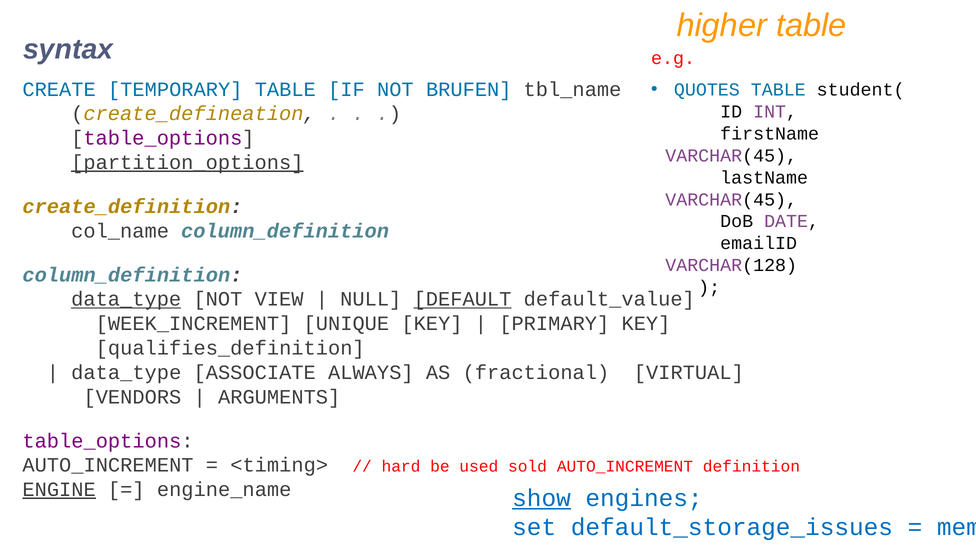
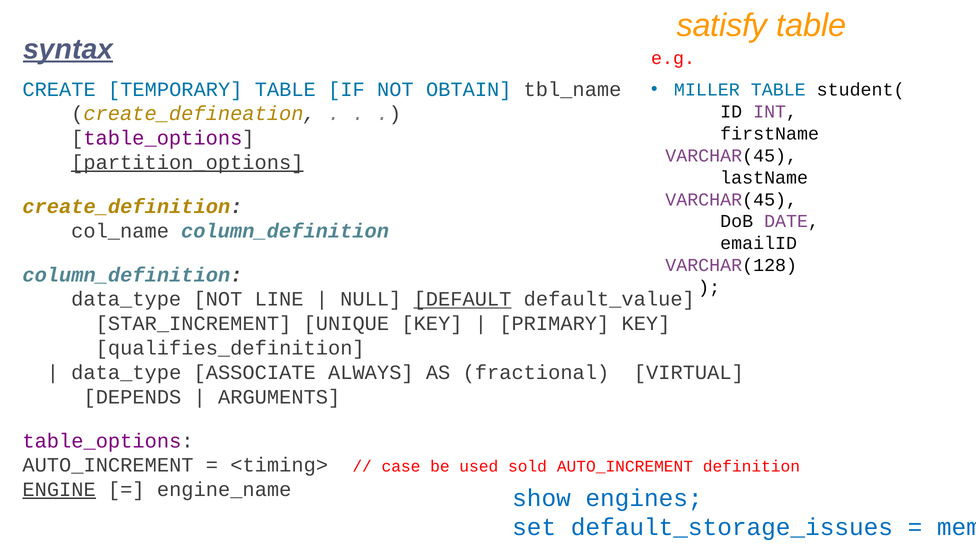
higher: higher -> satisfy
syntax underline: none -> present
QUOTES: QUOTES -> MILLER
BRUFEN: BRUFEN -> OBTAIN
data_type at (126, 299) underline: present -> none
VIEW: VIEW -> LINE
WEEK_INCREMENT: WEEK_INCREMENT -> STAR_INCREMENT
VENDORS: VENDORS -> DEPENDS
hard: hard -> case
show underline: present -> none
